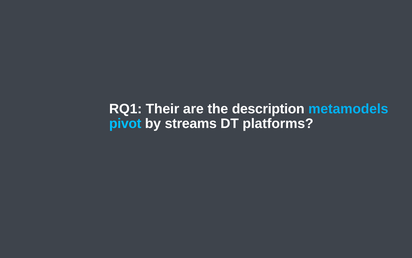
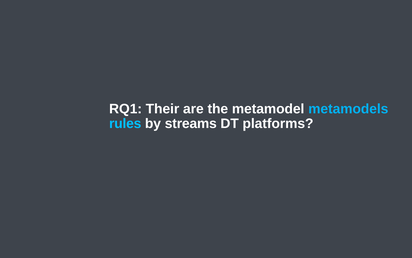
description: description -> metamodel
pivot: pivot -> rules
